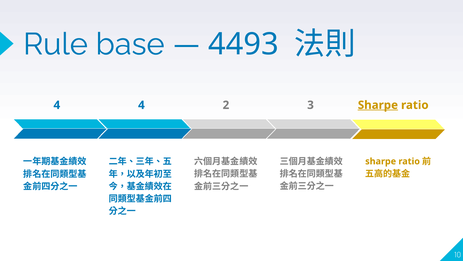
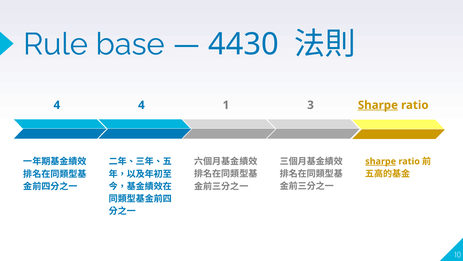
4493: 4493 -> 4430
2: 2 -> 1
sharpe at (381, 161) underline: none -> present
